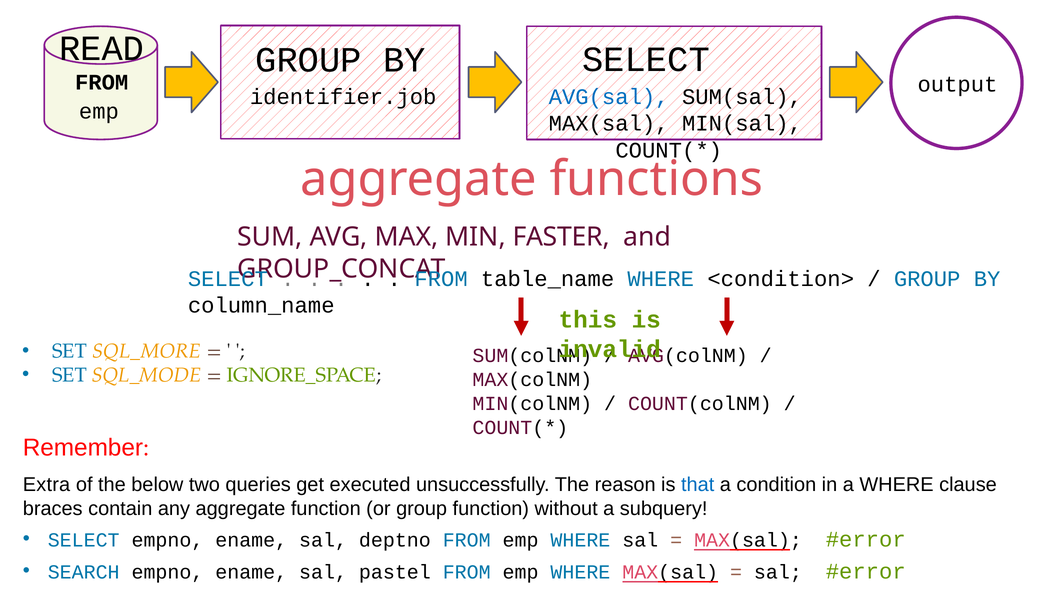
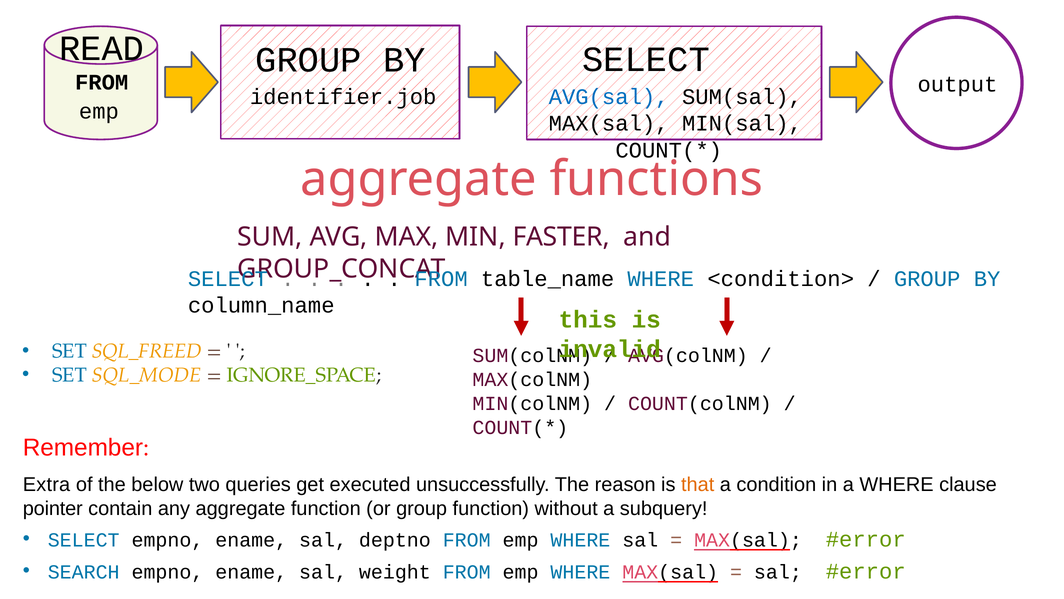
SQL_MORE: SQL_MORE -> SQL_FREED
that colour: blue -> orange
braces: braces -> pointer
pastel: pastel -> weight
